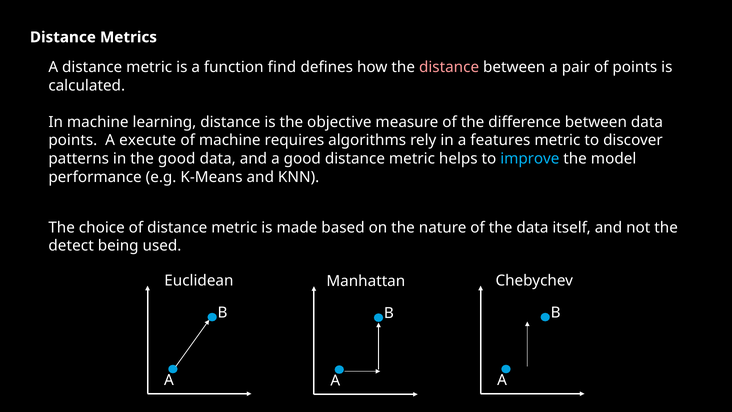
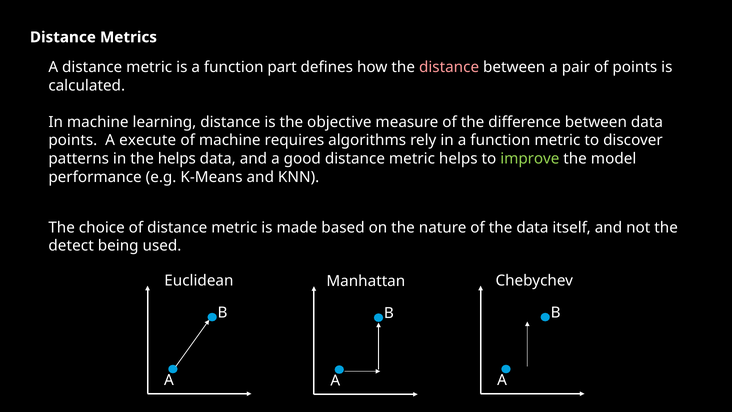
find: find -> part
in a features: features -> function
the good: good -> helps
improve colour: light blue -> light green
